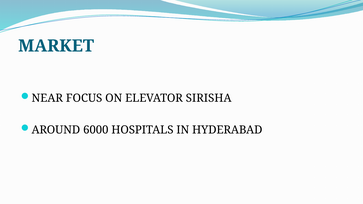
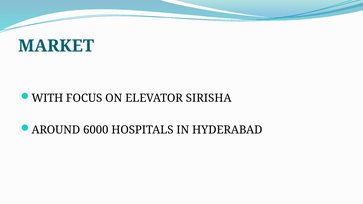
NEAR: NEAR -> WITH
